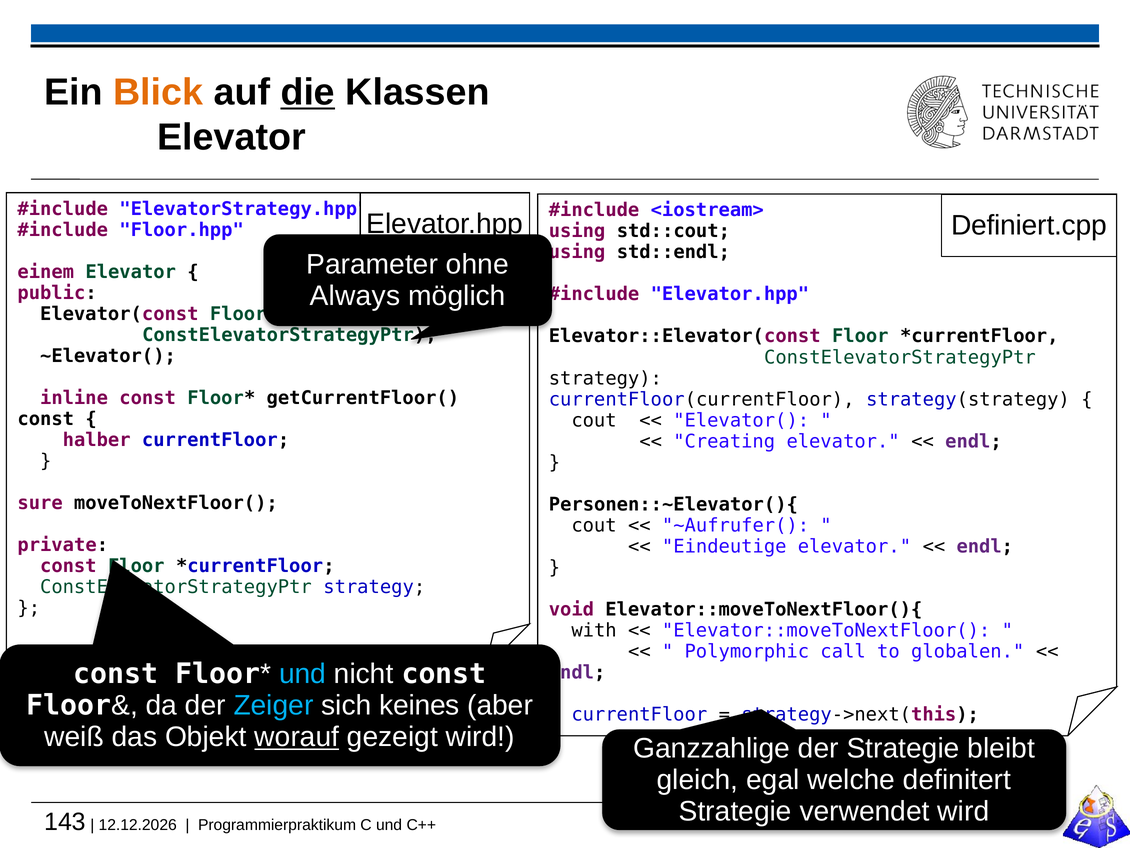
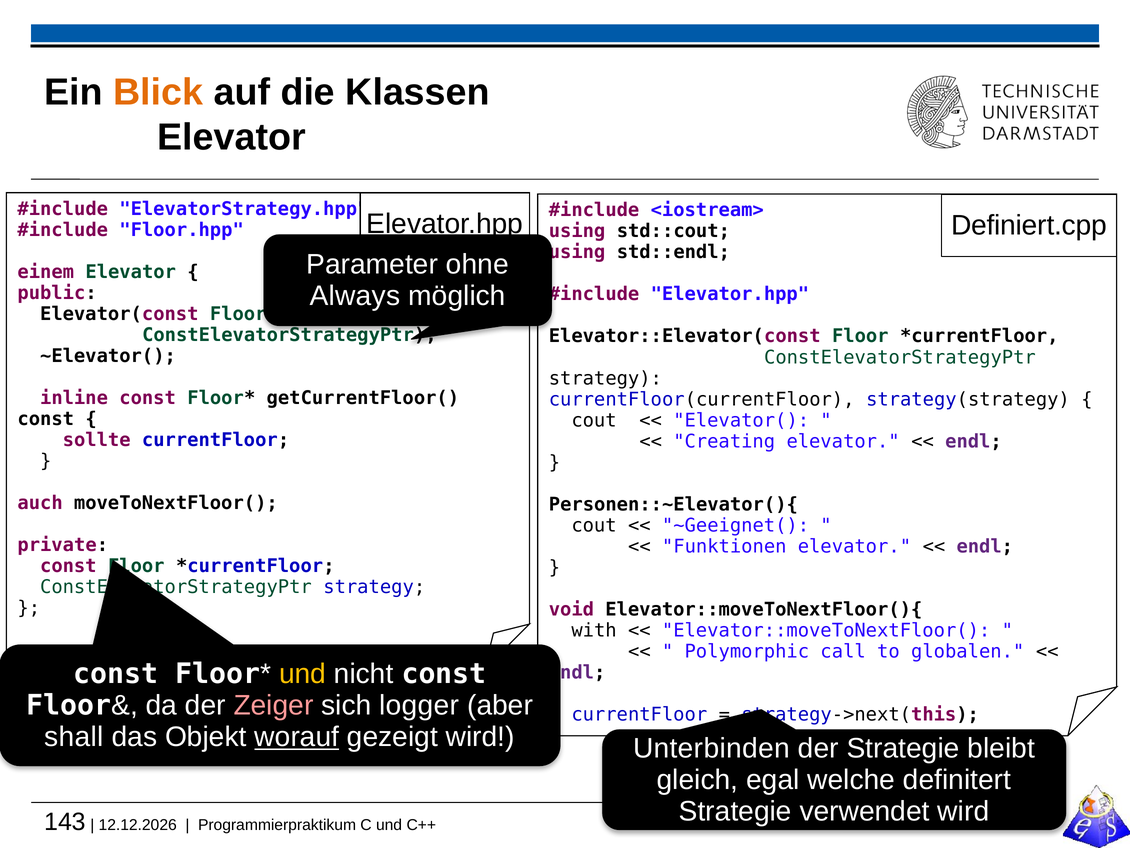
die underline: present -> none
halber: halber -> sollte
sure: sure -> auch
~Aufrufer(: ~Aufrufer( -> ~Geeignet(
Eindeutige: Eindeutige -> Funktionen
und at (303, 673) colour: light blue -> yellow
Zeiger colour: light blue -> pink
keines: keines -> logger
weiß: weiß -> shall
Ganzzahlige: Ganzzahlige -> Unterbinden
